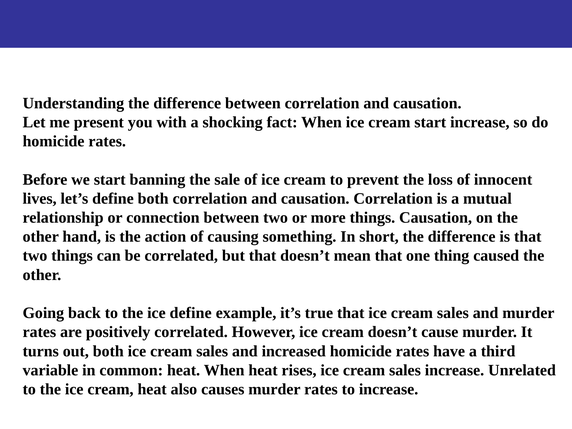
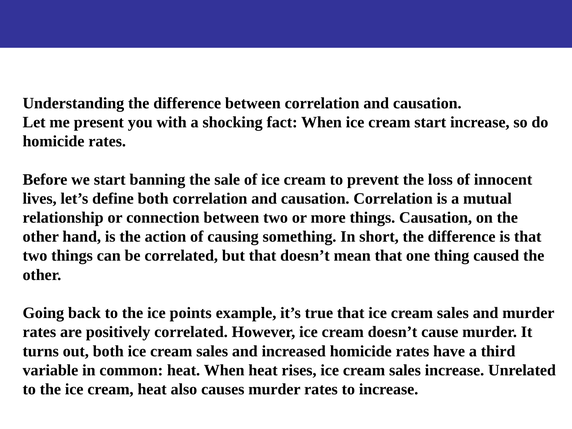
ice define: define -> points
